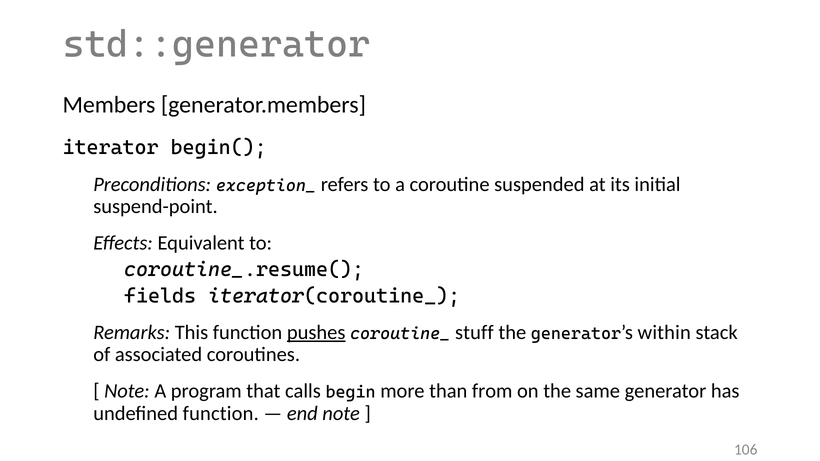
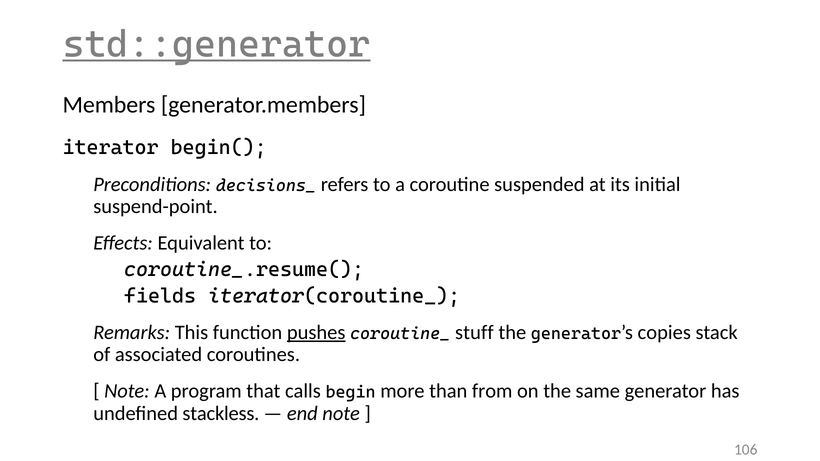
std::generator underline: none -> present
exception_: exception_ -> decisions_
within: within -> copies
undefined function: function -> stackless
